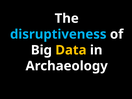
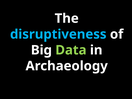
Data colour: yellow -> light green
